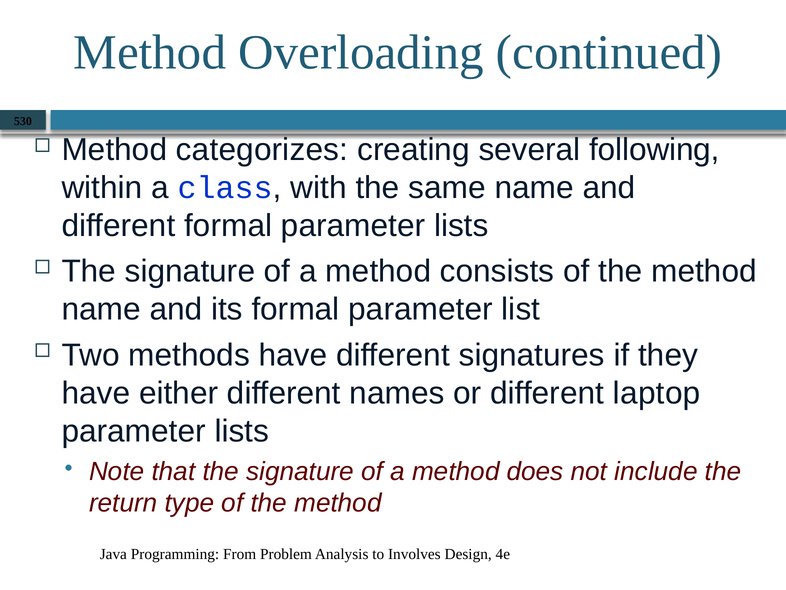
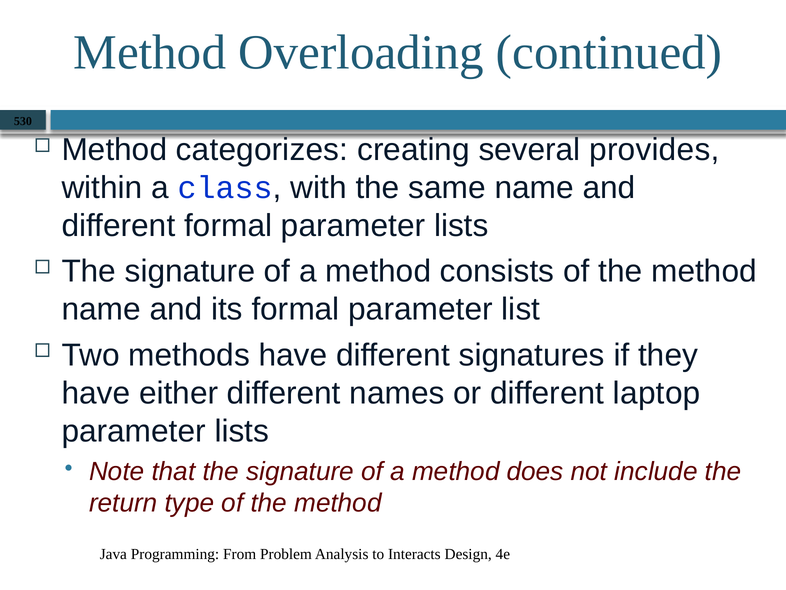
following: following -> provides
Involves: Involves -> Interacts
